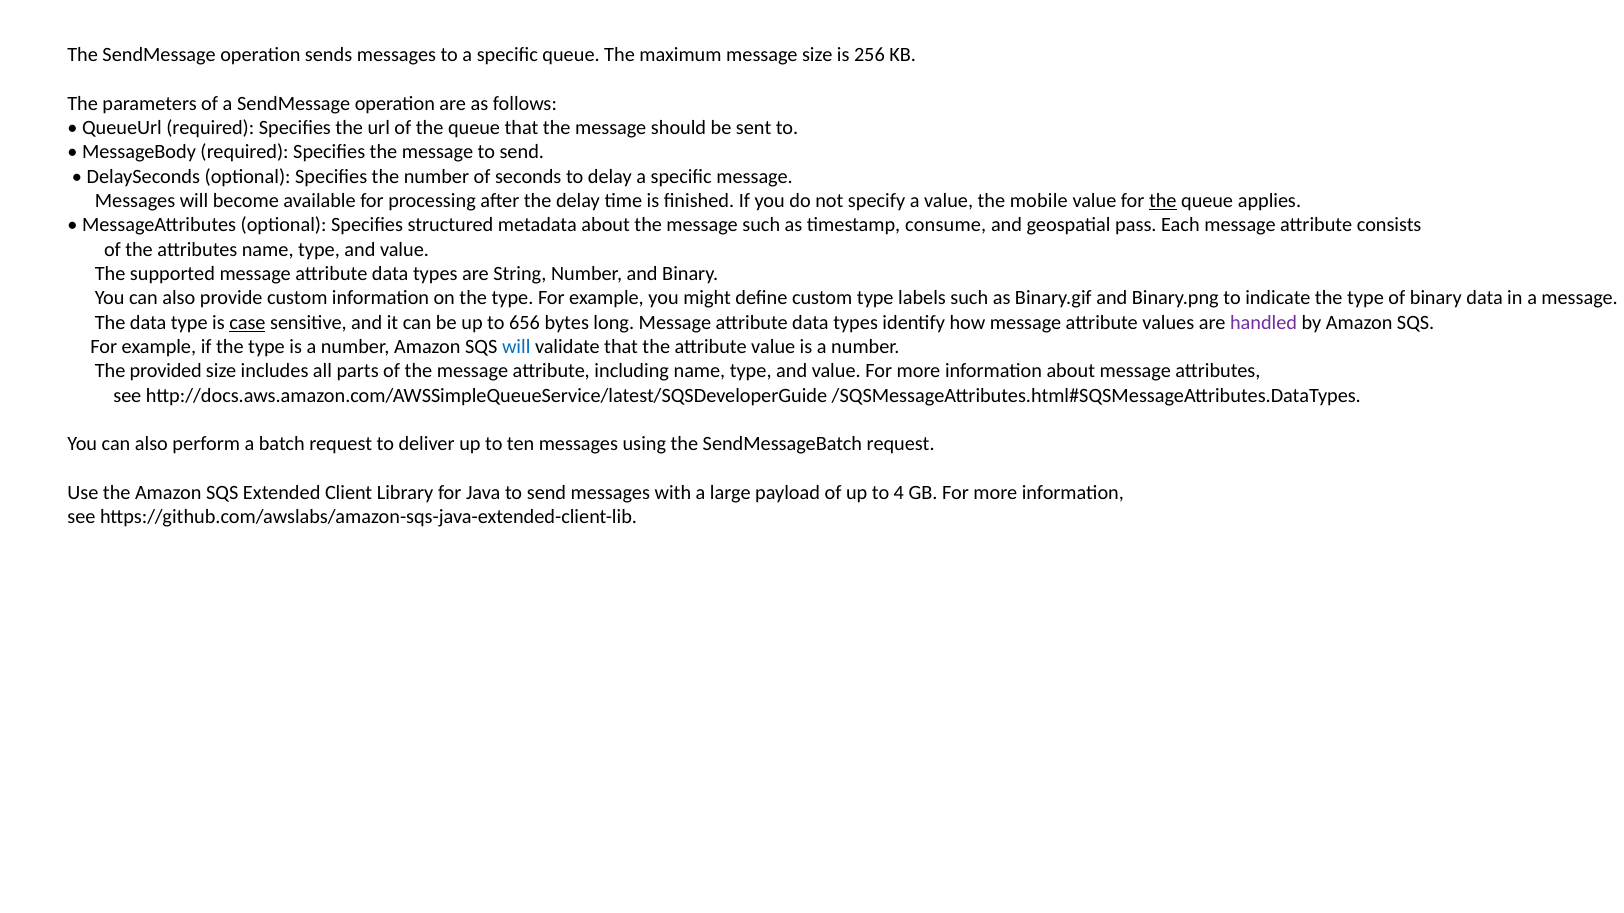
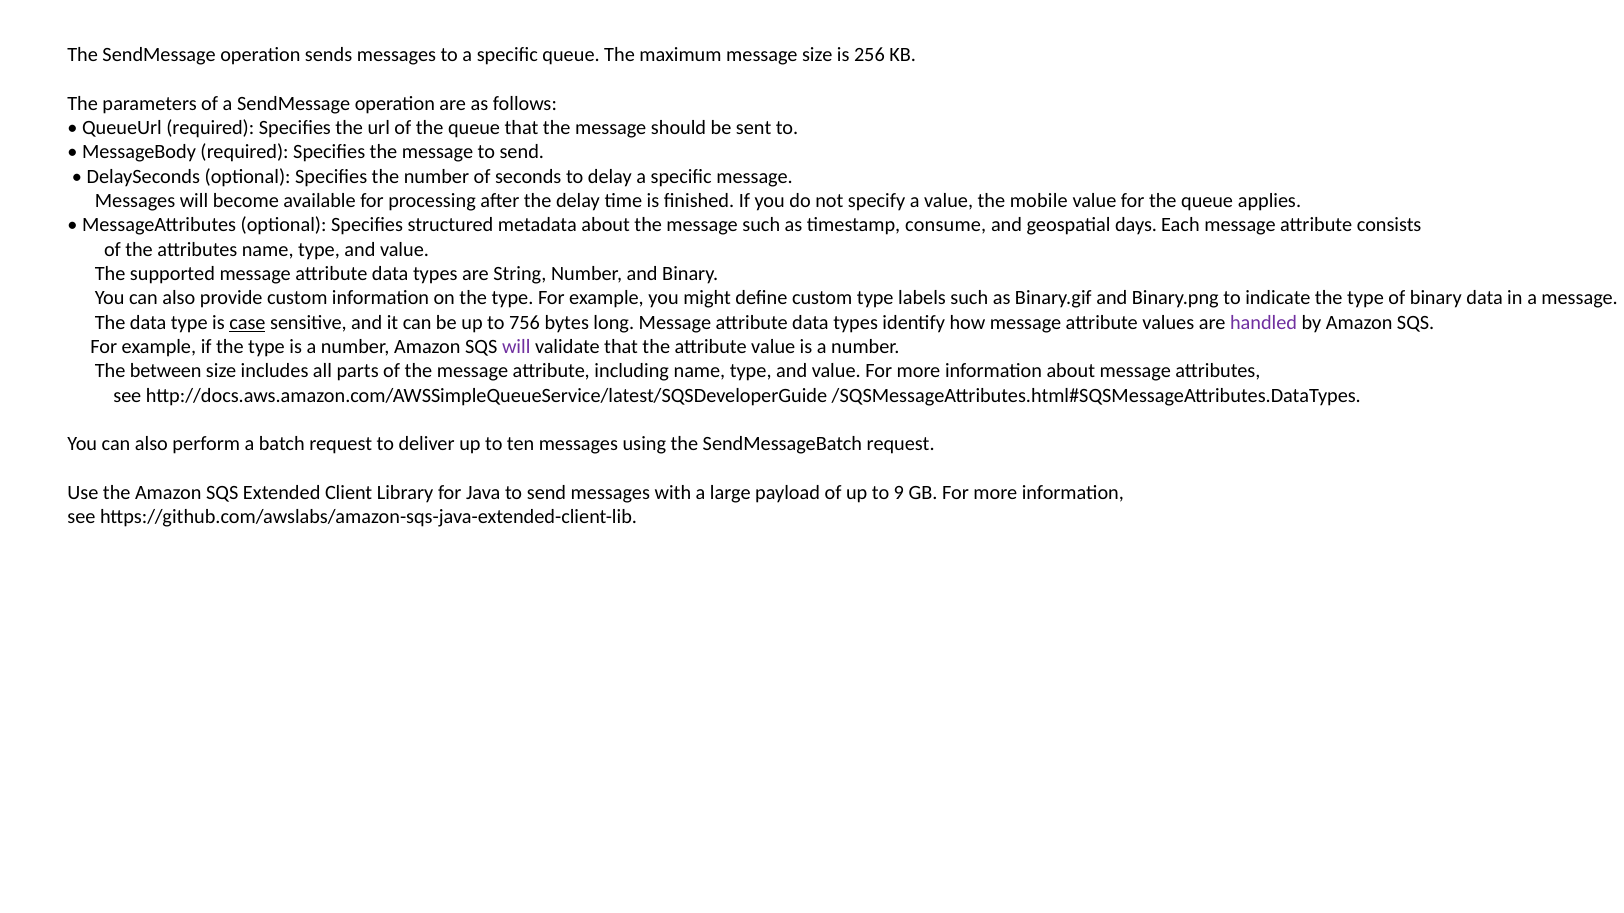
the at (1163, 201) underline: present -> none
pass: pass -> days
656: 656 -> 756
will at (516, 347) colour: blue -> purple
provided: provided -> between
4: 4 -> 9
